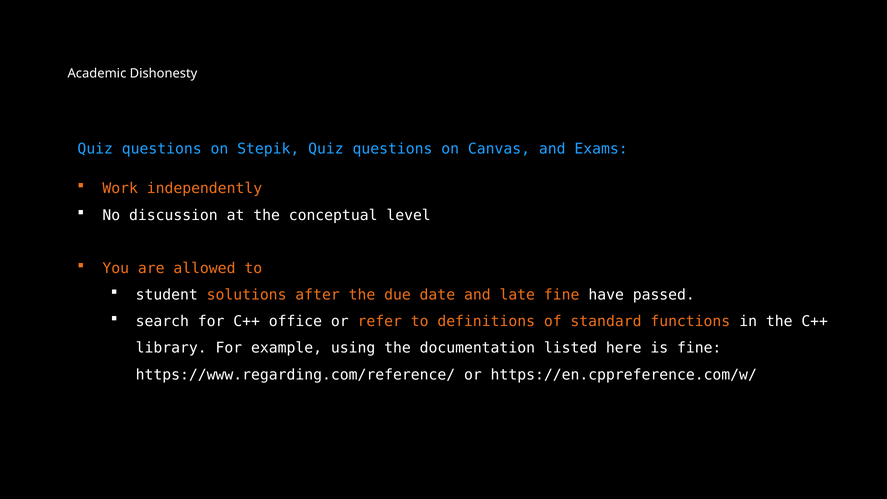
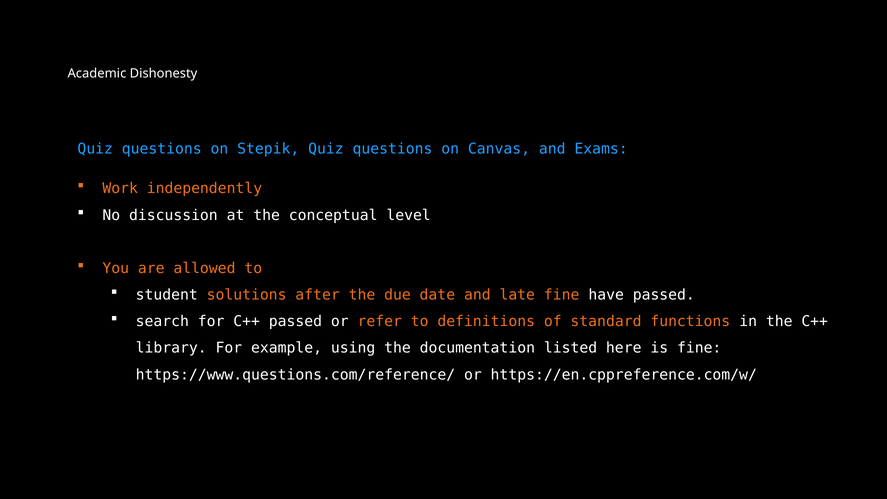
C++ office: office -> passed
https://www.regarding.com/reference/: https://www.regarding.com/reference/ -> https://www.questions.com/reference/
